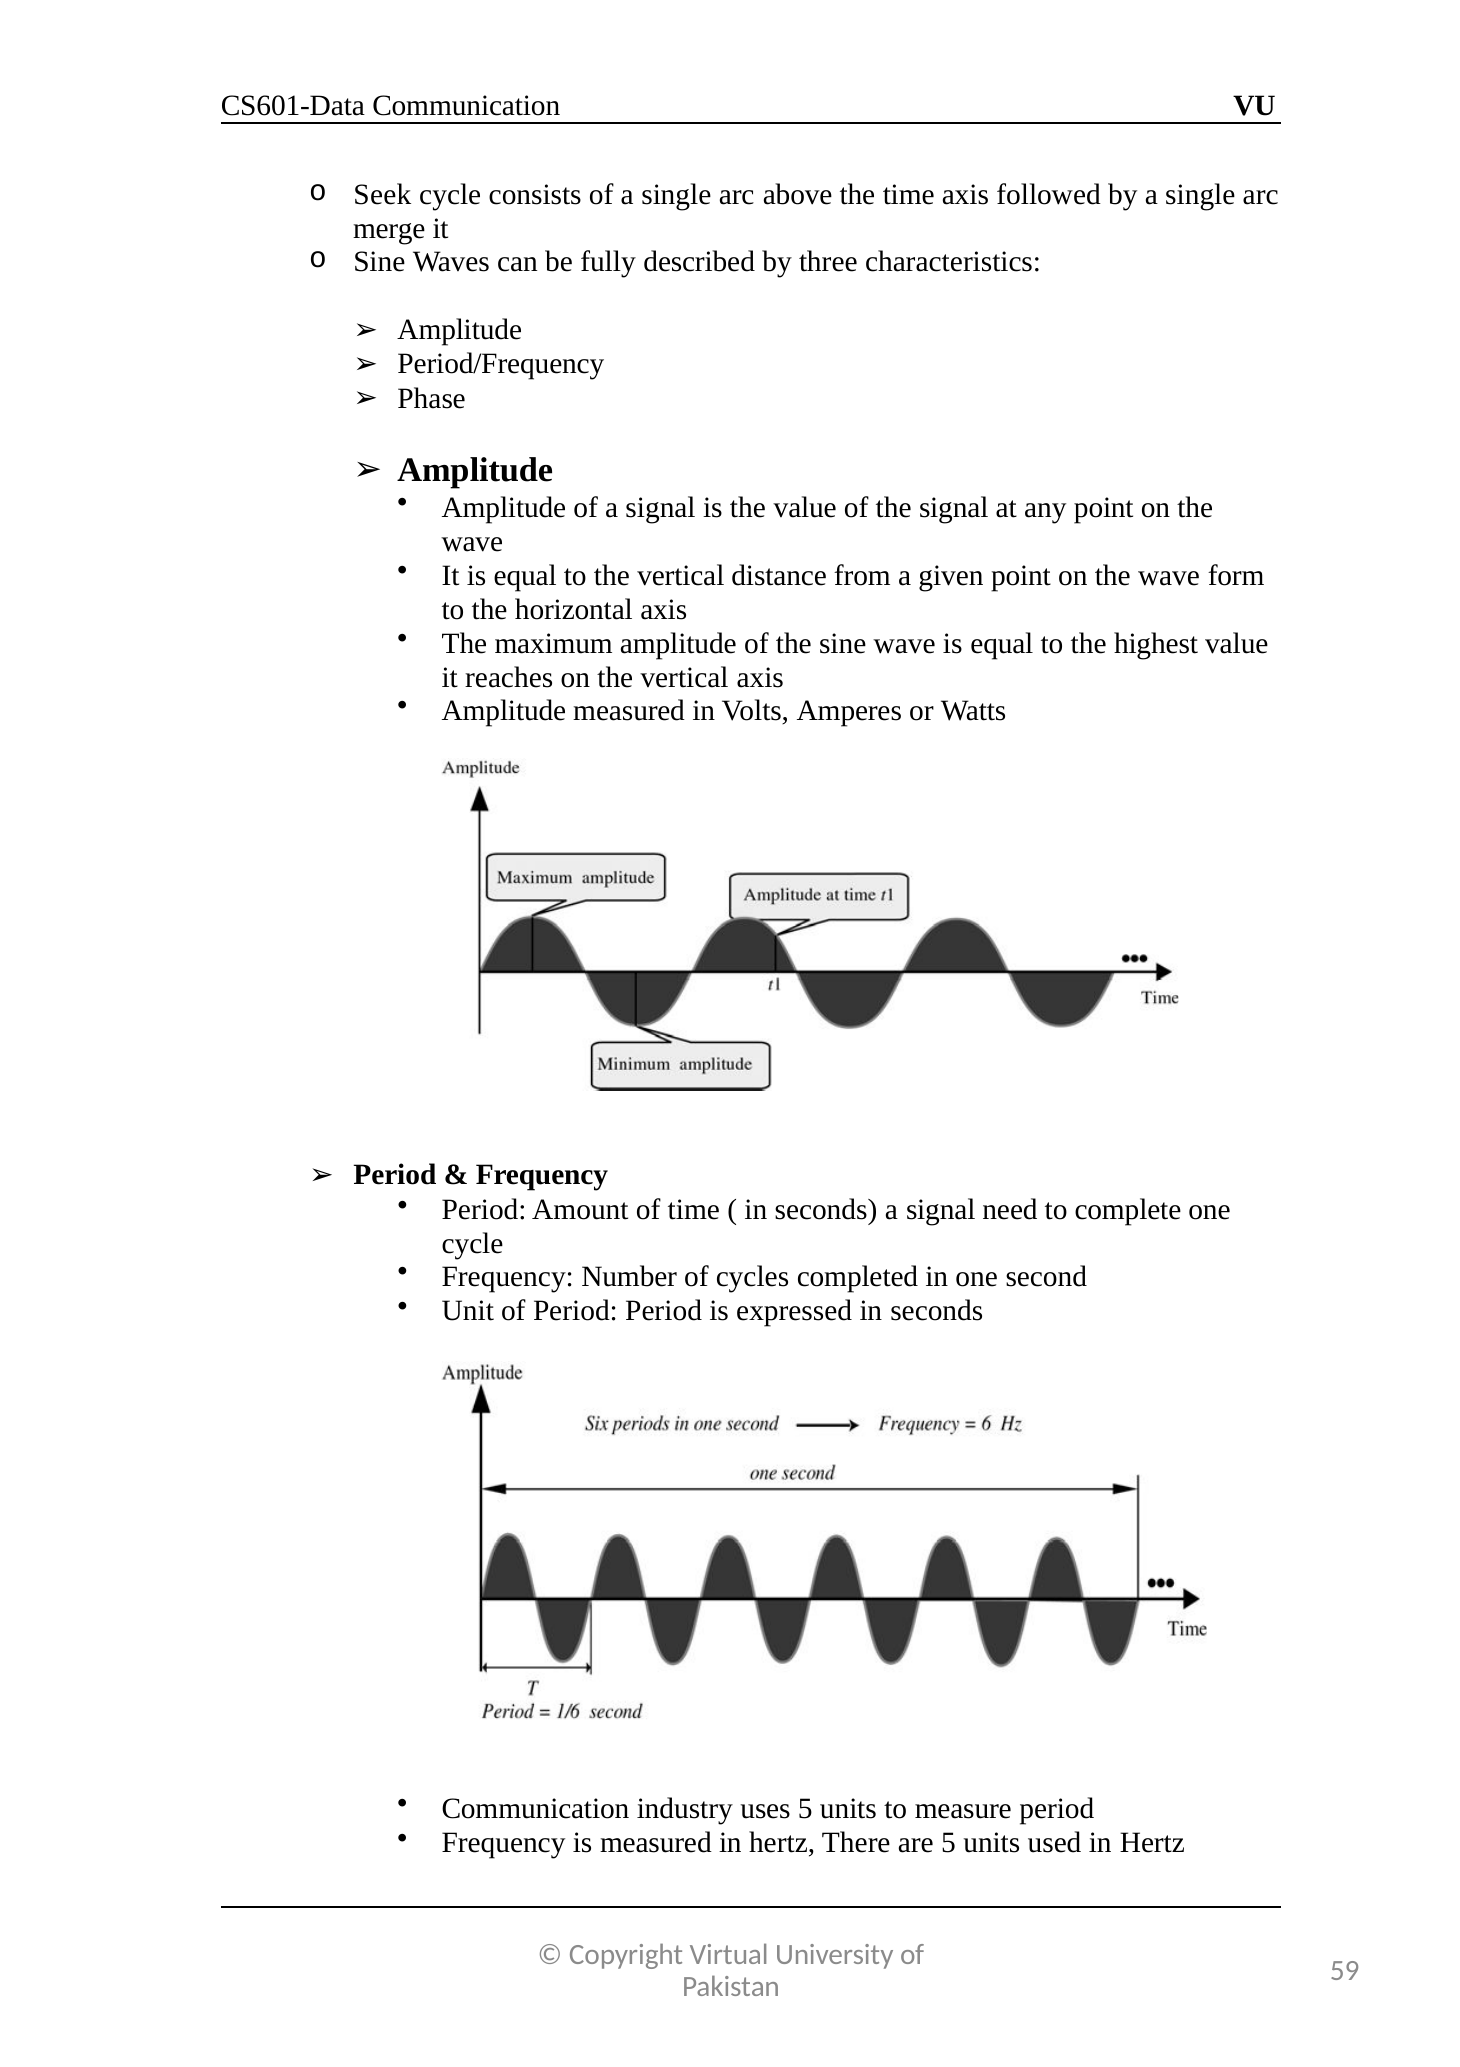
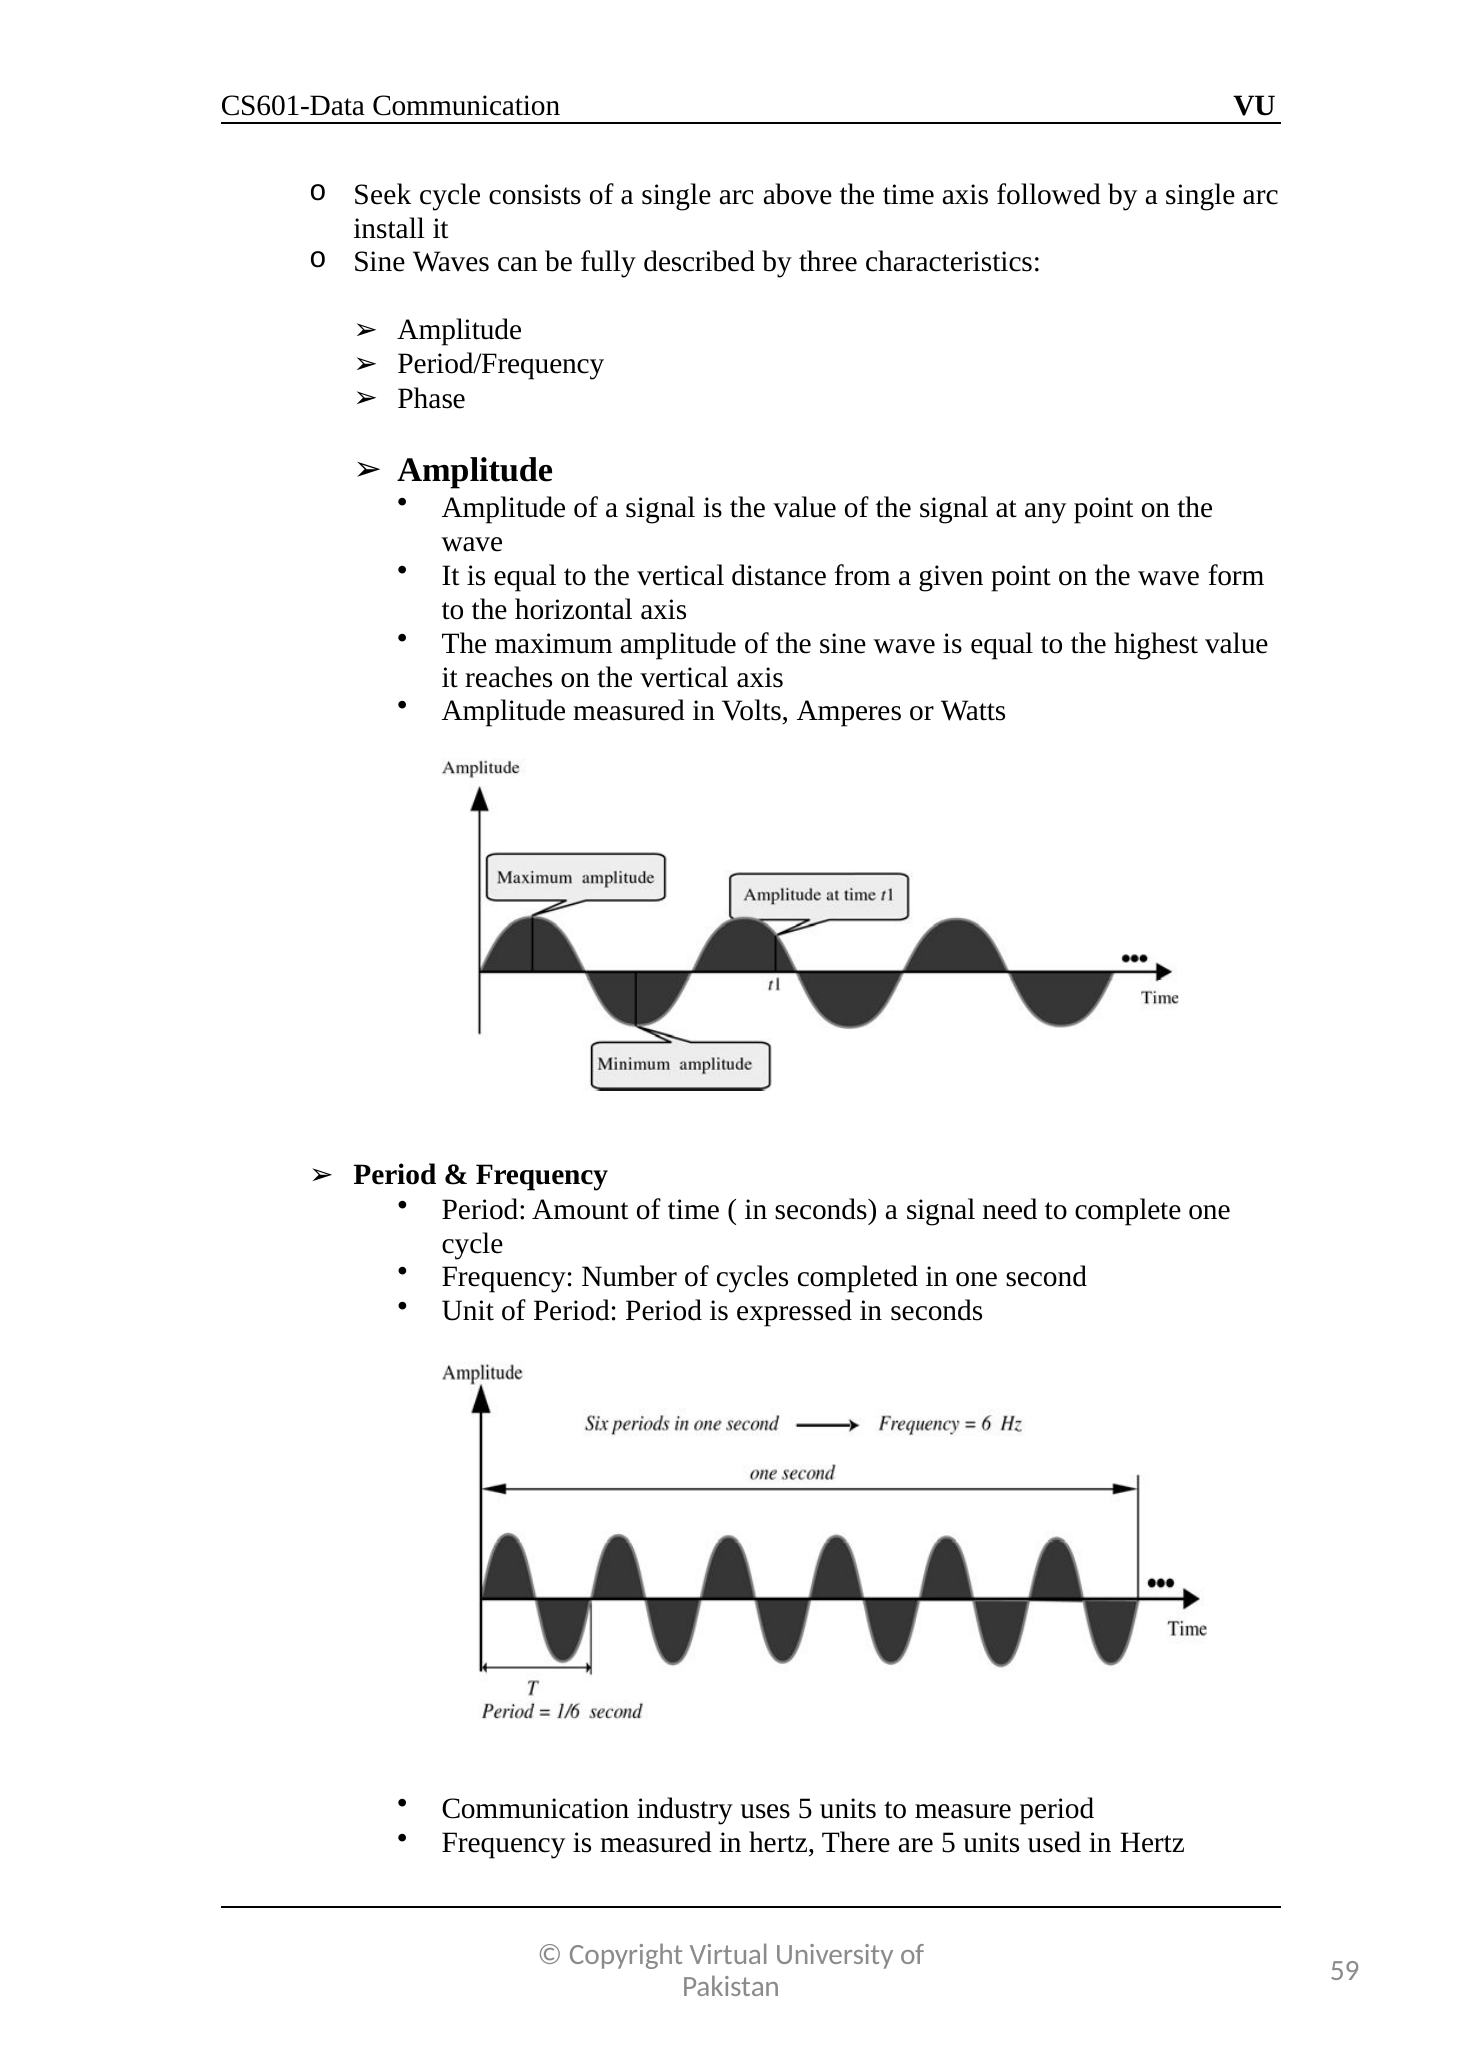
merge: merge -> install
